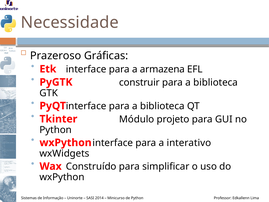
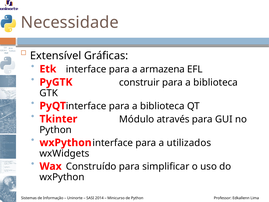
Prazeroso: Prazeroso -> Extensível
projeto: projeto -> através
interativo: interativo -> utilizados
